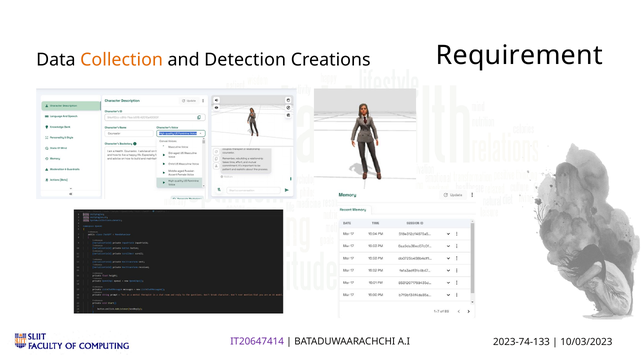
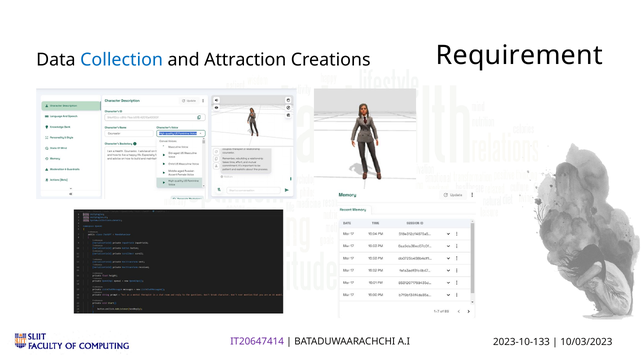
Collection colour: orange -> blue
Detection: Detection -> Attraction
2023-74-133: 2023-74-133 -> 2023-10-133
